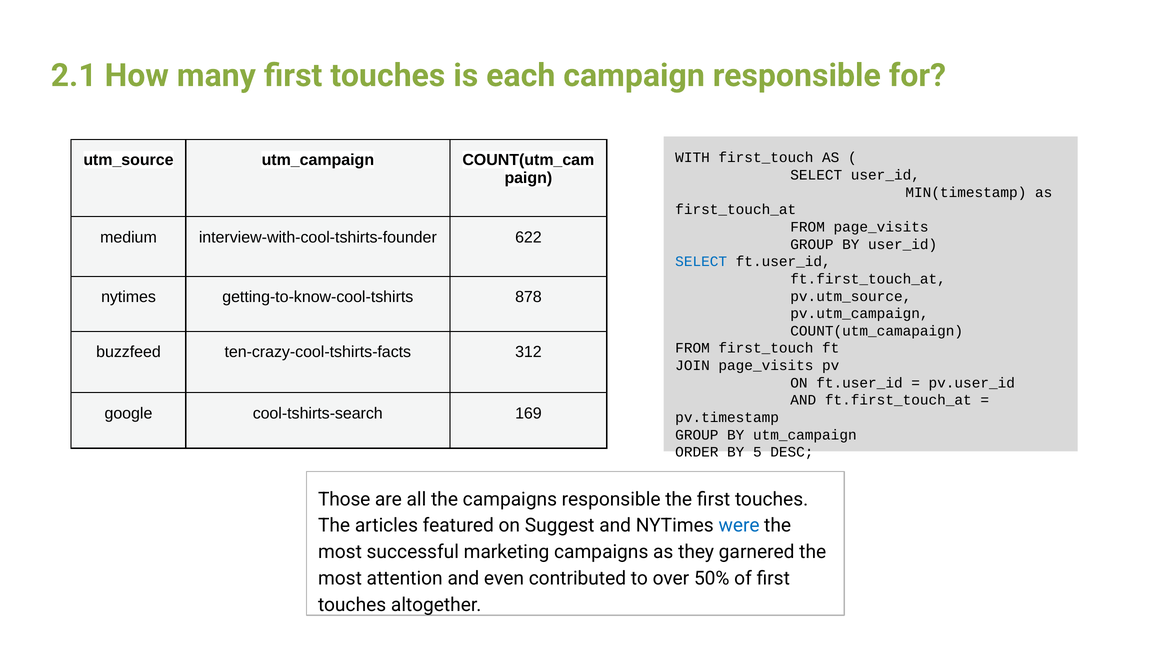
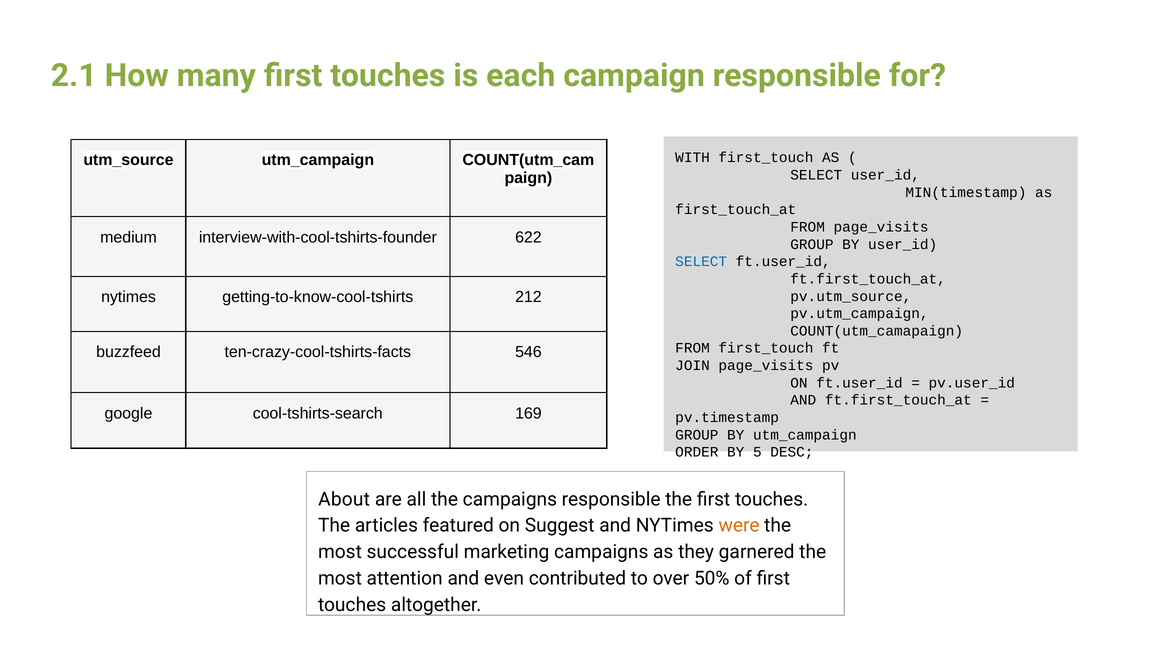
878: 878 -> 212
312: 312 -> 546
Those: Those -> About
were colour: blue -> orange
